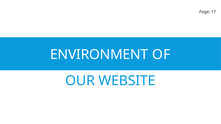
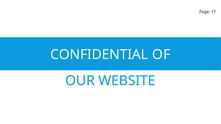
ENVIRONMENT: ENVIRONMENT -> CONFIDENTIAL
